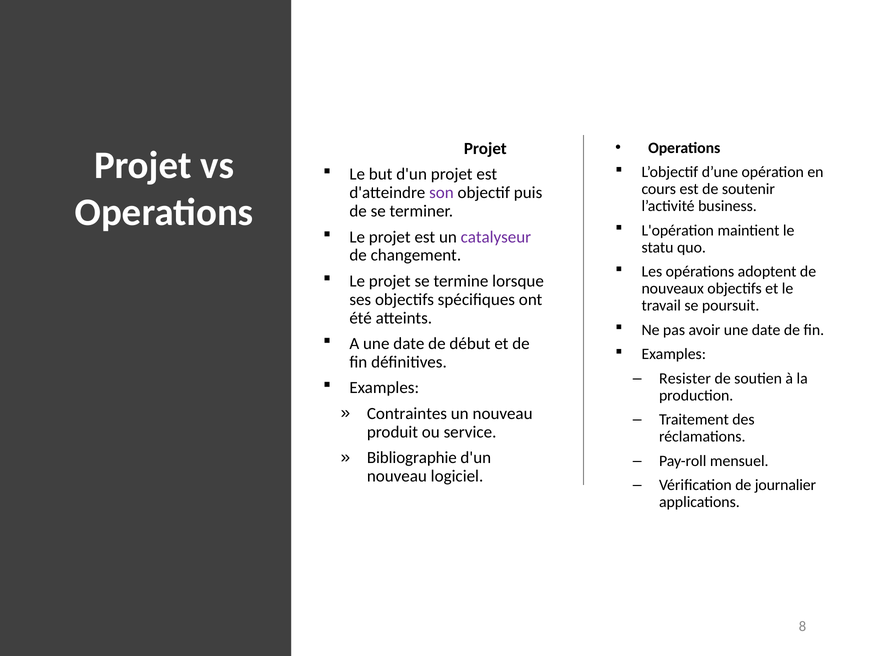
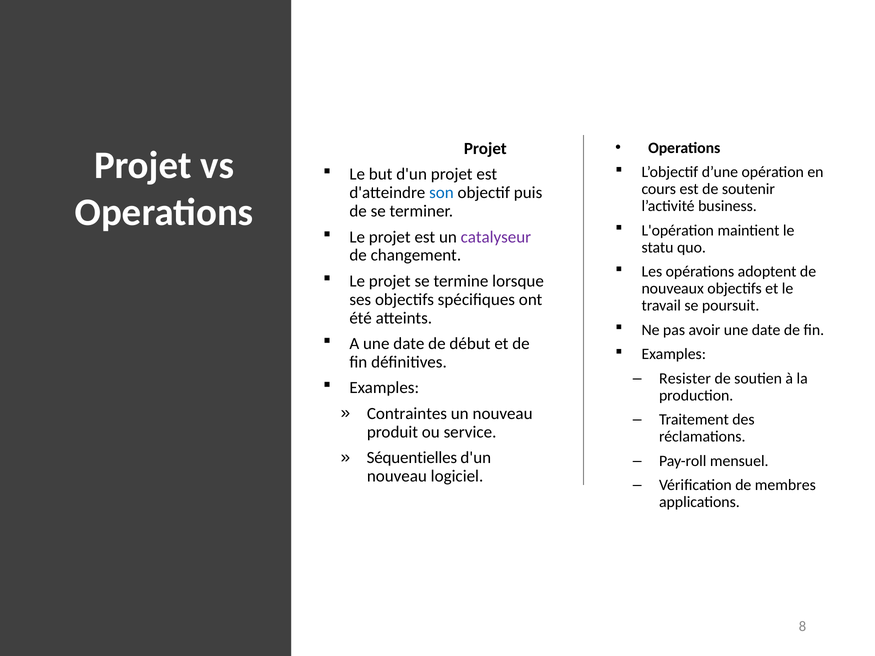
son colour: purple -> blue
Bibliographie: Bibliographie -> Séquentielles
journalier: journalier -> membres
